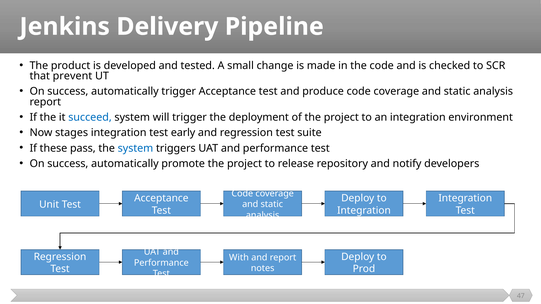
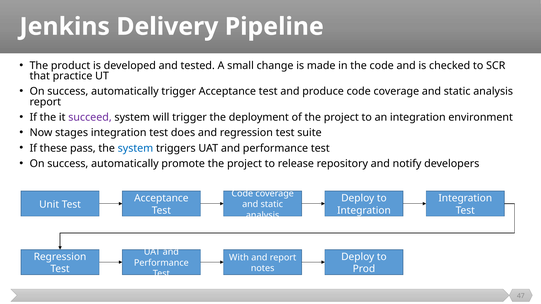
prevent: prevent -> practice
succeed colour: blue -> purple
early: early -> does
